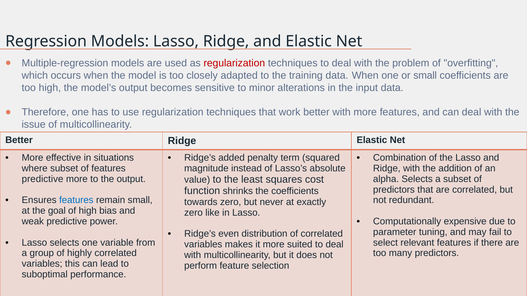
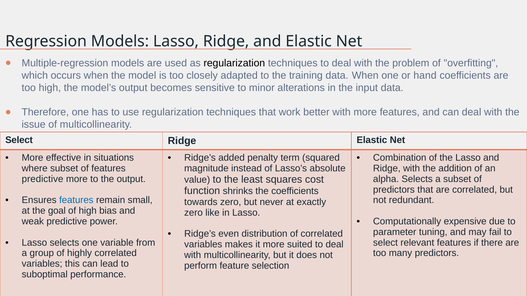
regularization at (234, 63) colour: red -> black
or small: small -> hand
Better at (19, 140): Better -> Select
